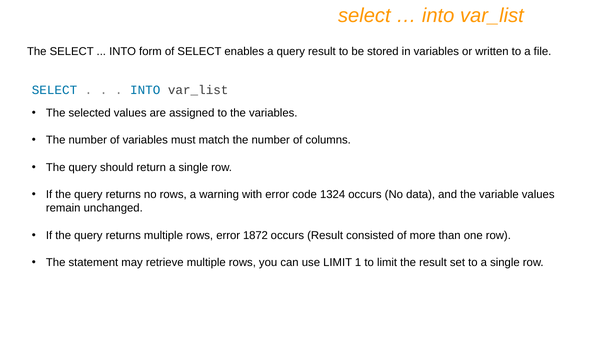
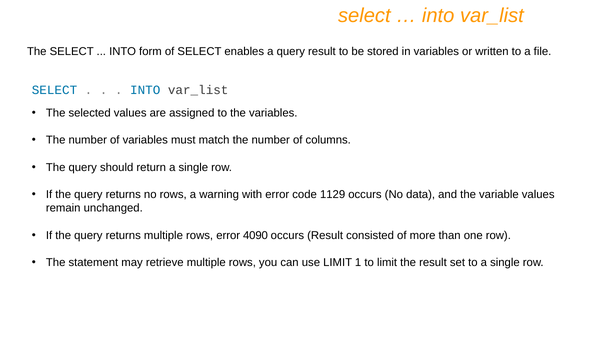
1324: 1324 -> 1129
1872: 1872 -> 4090
